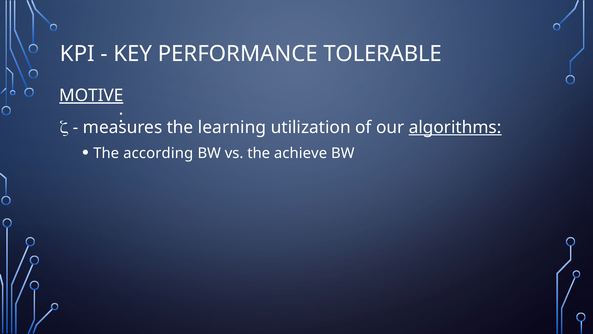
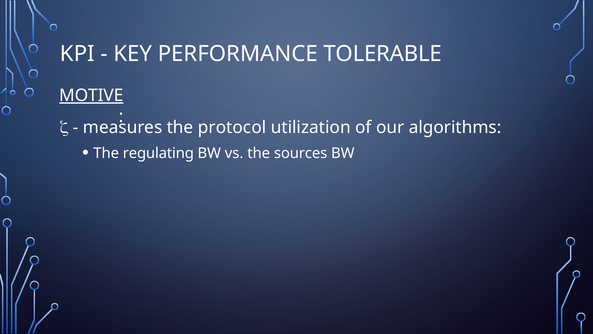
learning: learning -> protocol
algorithms underline: present -> none
according: according -> regulating
achieve: achieve -> sources
